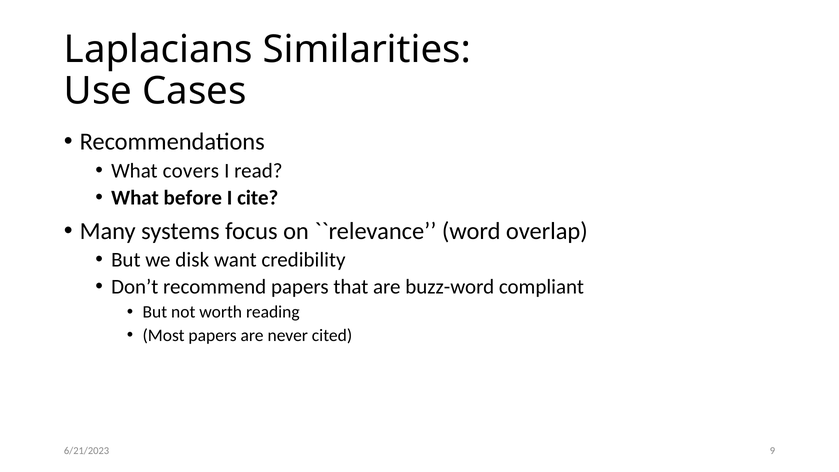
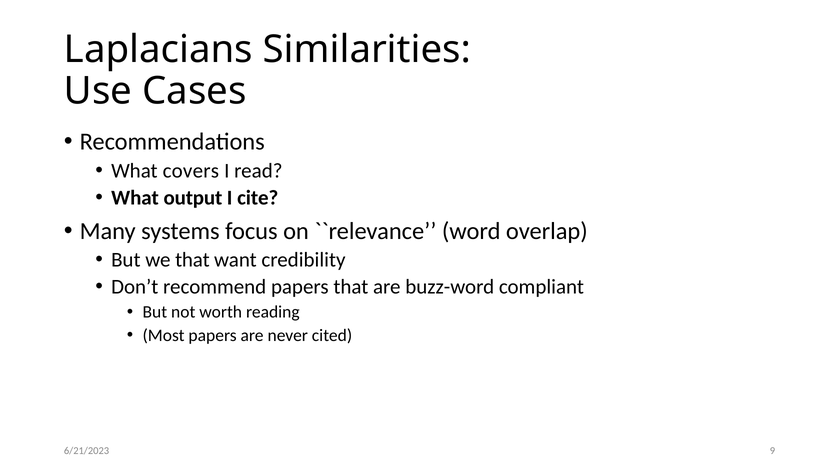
before: before -> output
we disk: disk -> that
